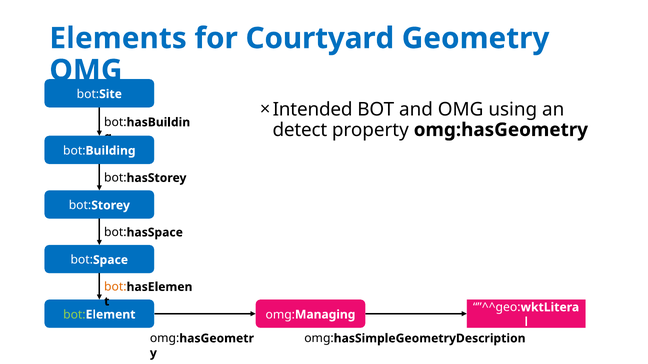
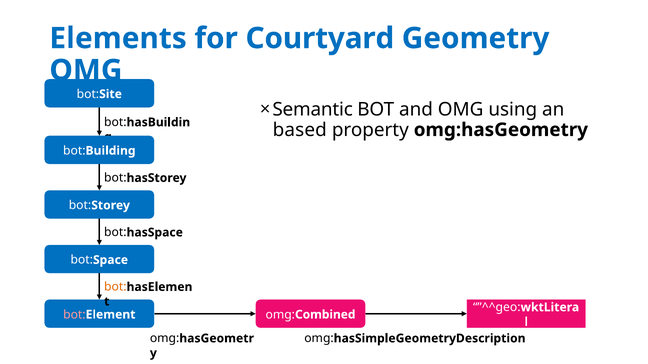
Intended: Intended -> Semantic
detect: detect -> based
bot at (74, 315) colour: light green -> pink
Managing: Managing -> Combined
